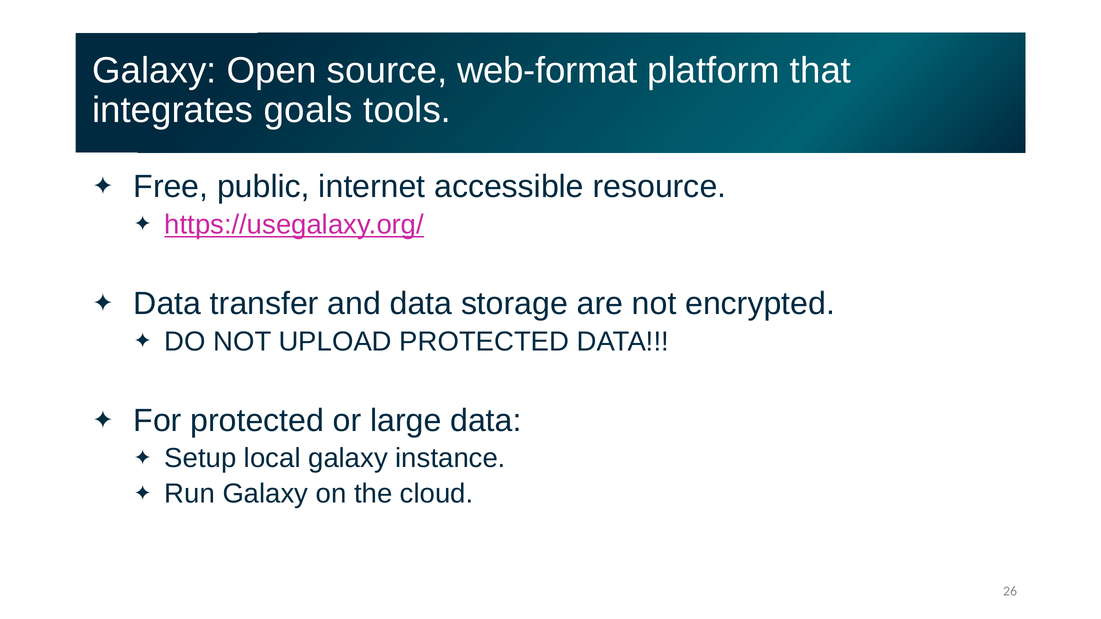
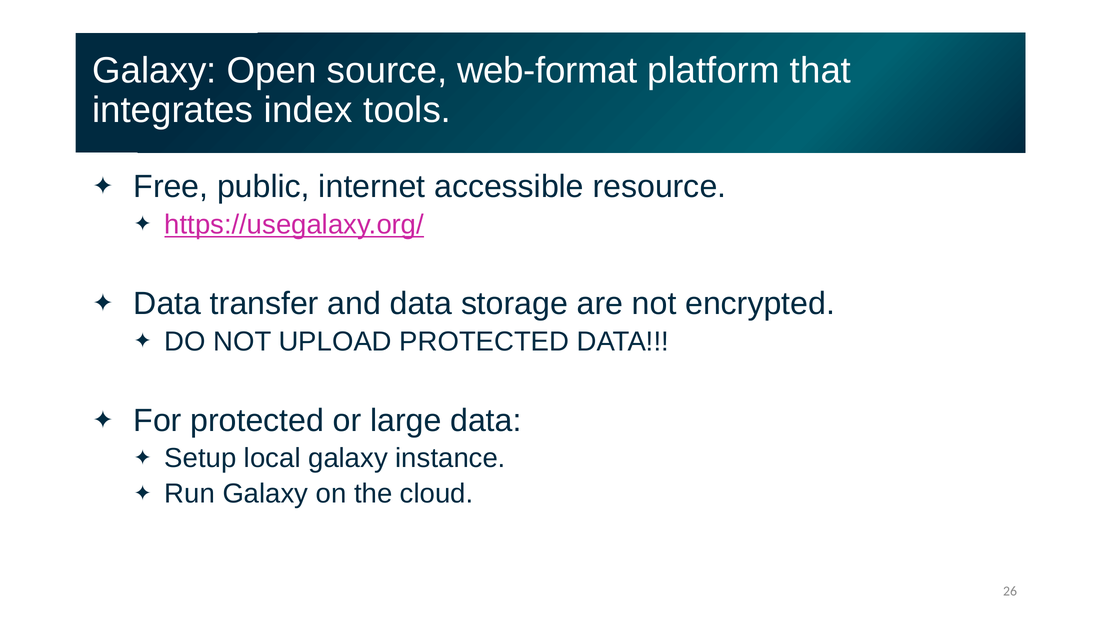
goals: goals -> index
